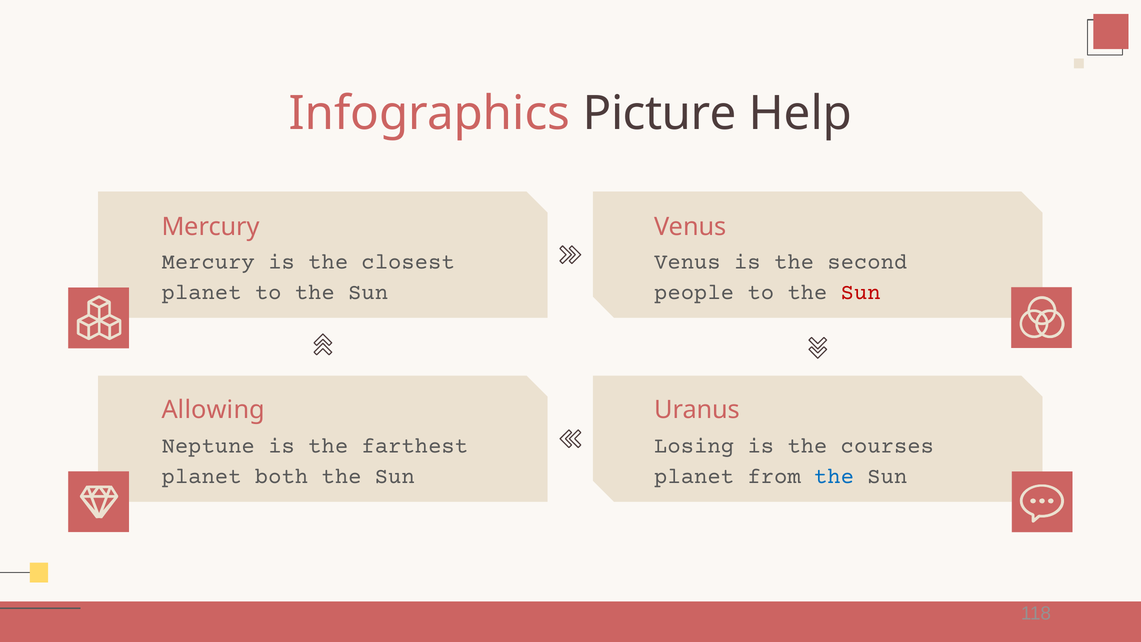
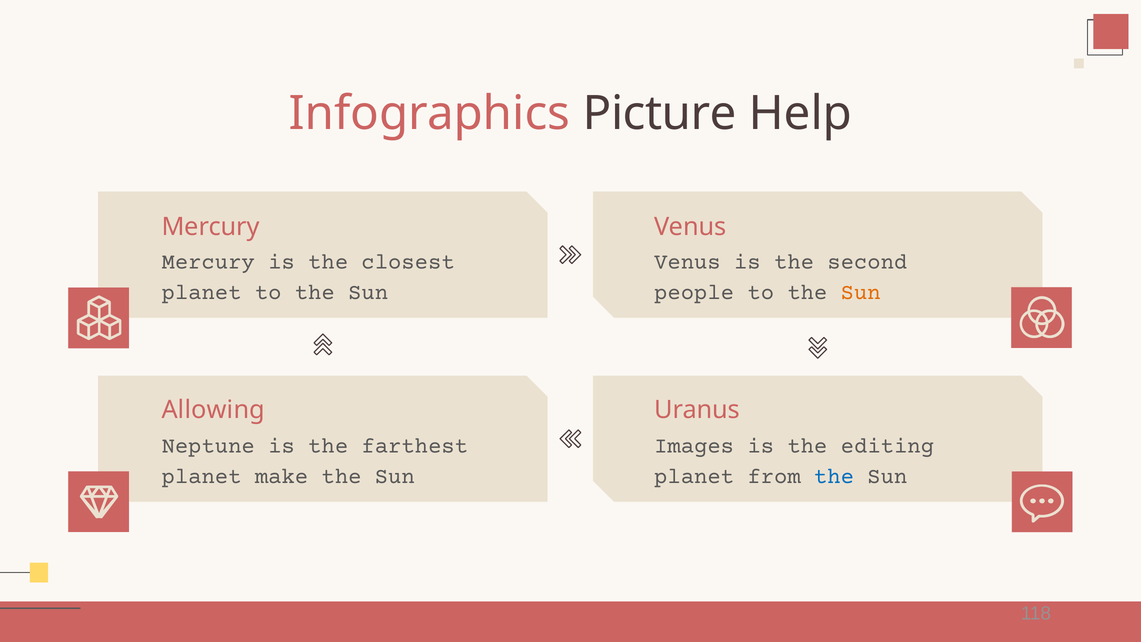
Sun at (861, 292) colour: red -> orange
Losing: Losing -> Images
courses: courses -> editing
both: both -> make
